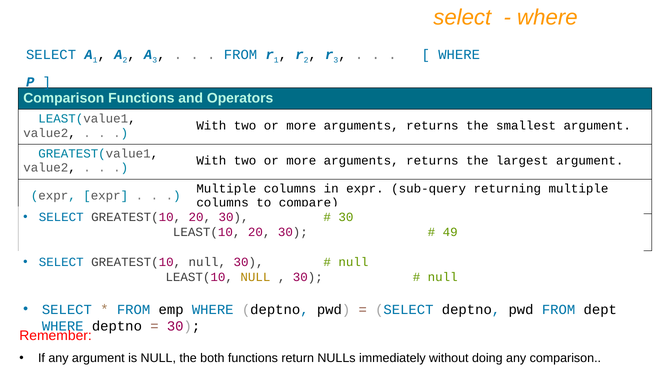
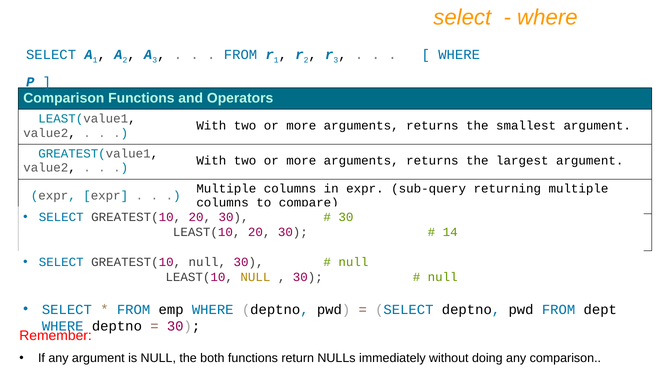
49: 49 -> 14
